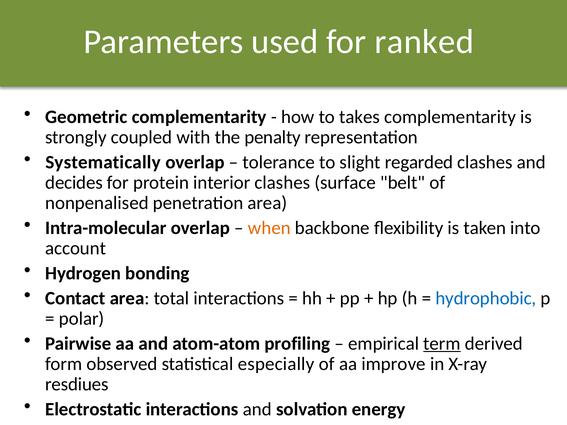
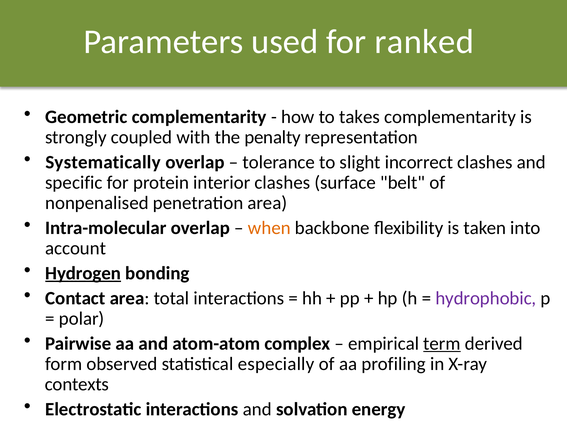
regarded: regarded -> incorrect
decides: decides -> specific
Hydrogen underline: none -> present
hydrophobic colour: blue -> purple
profiling: profiling -> complex
improve: improve -> profiling
resdiues: resdiues -> contexts
